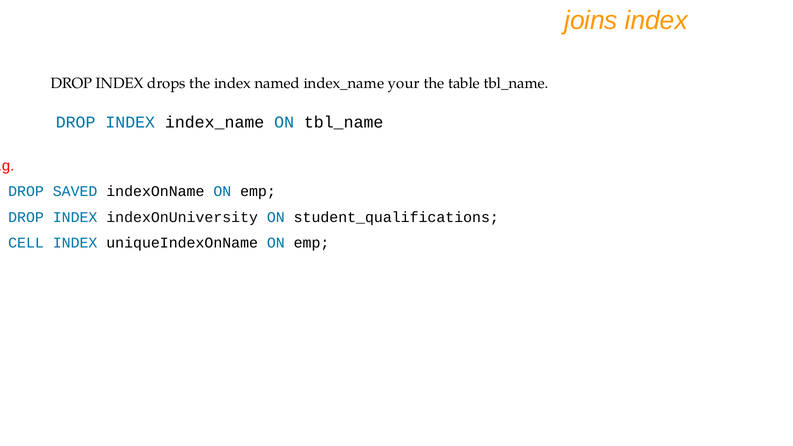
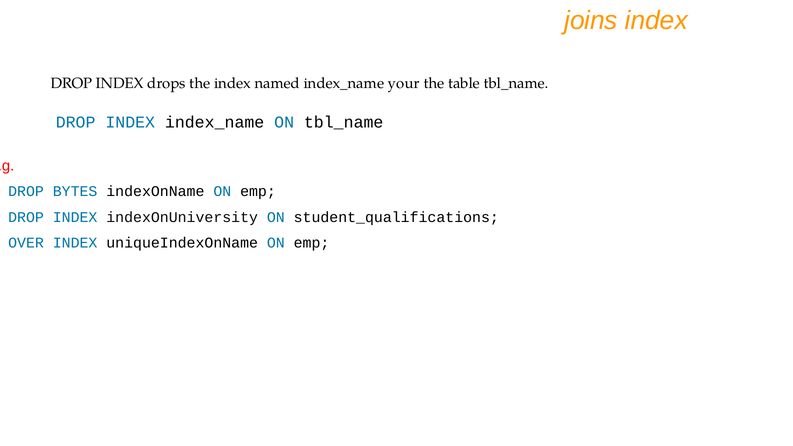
SAVED: SAVED -> BYTES
CELL: CELL -> OVER
